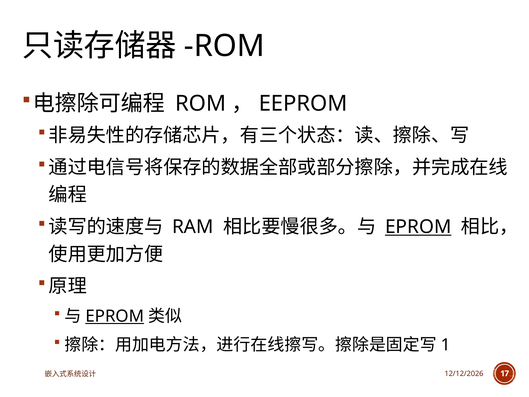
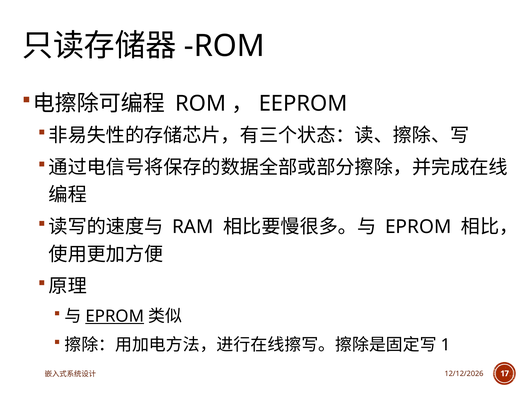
EPROM at (418, 227) underline: present -> none
